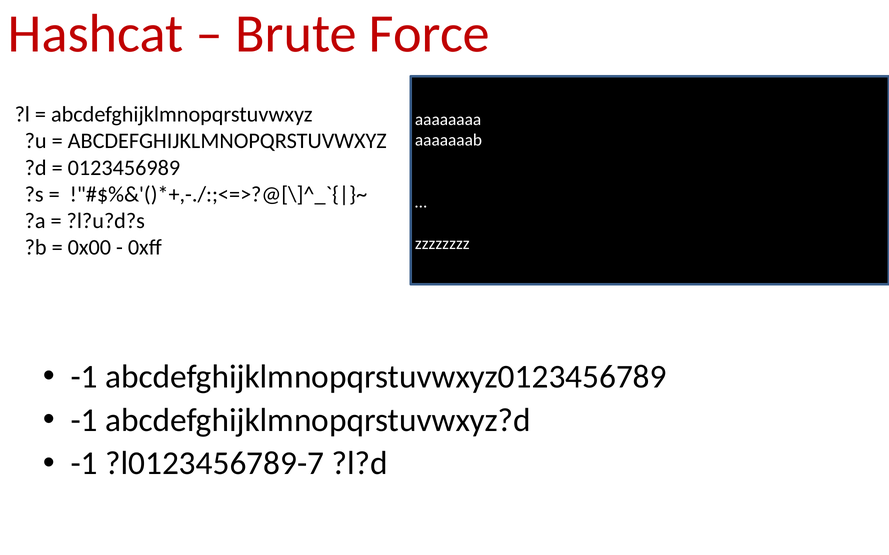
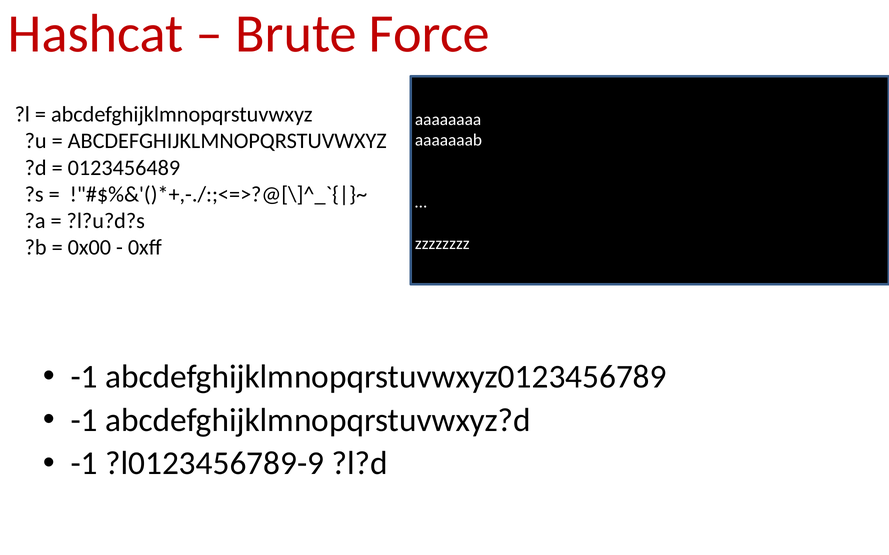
0123456989: 0123456989 -> 0123456489
?l0123456789-7: ?l0123456789-7 -> ?l0123456789-9
